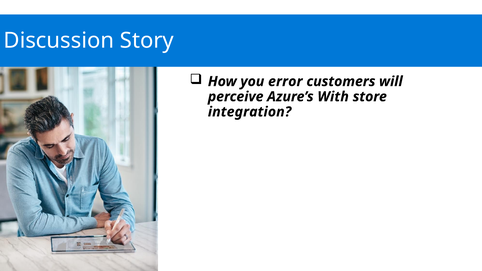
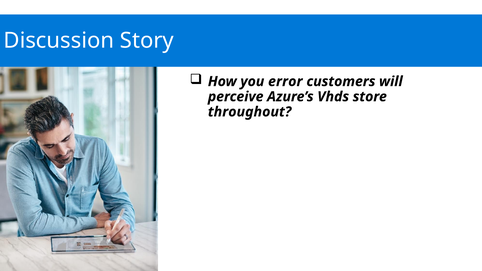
With: With -> Vhds
integration: integration -> throughout
